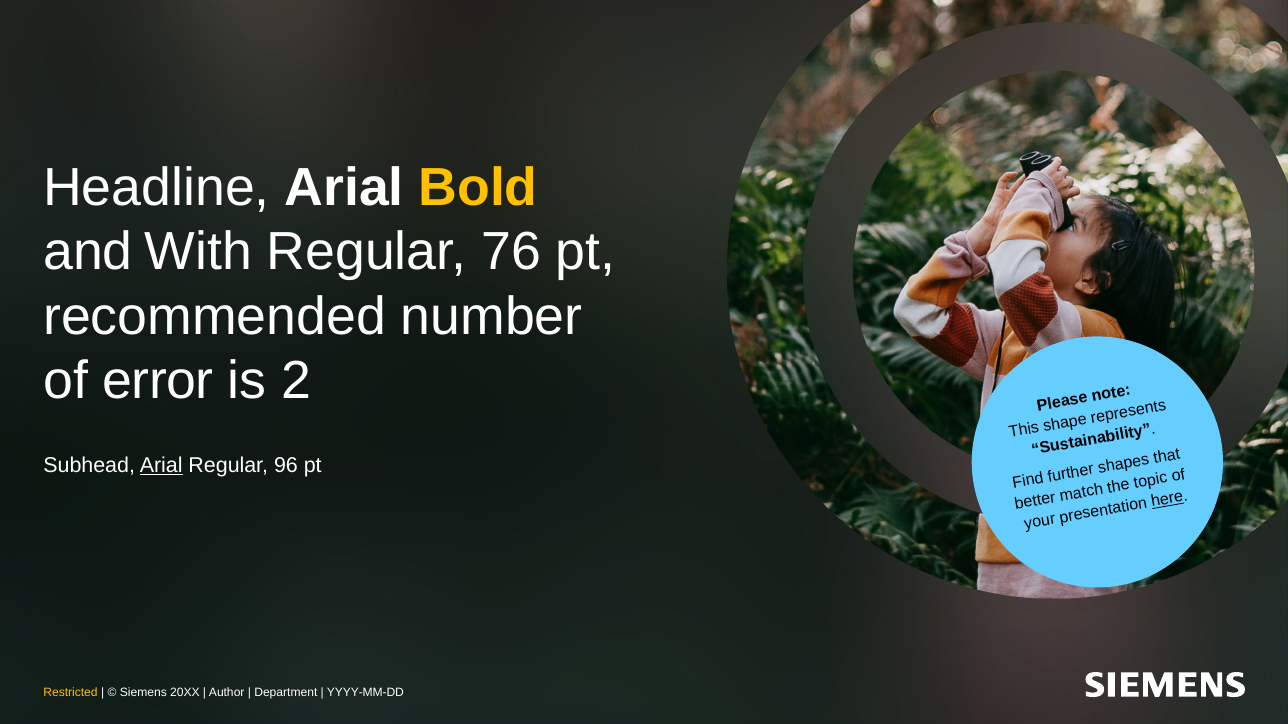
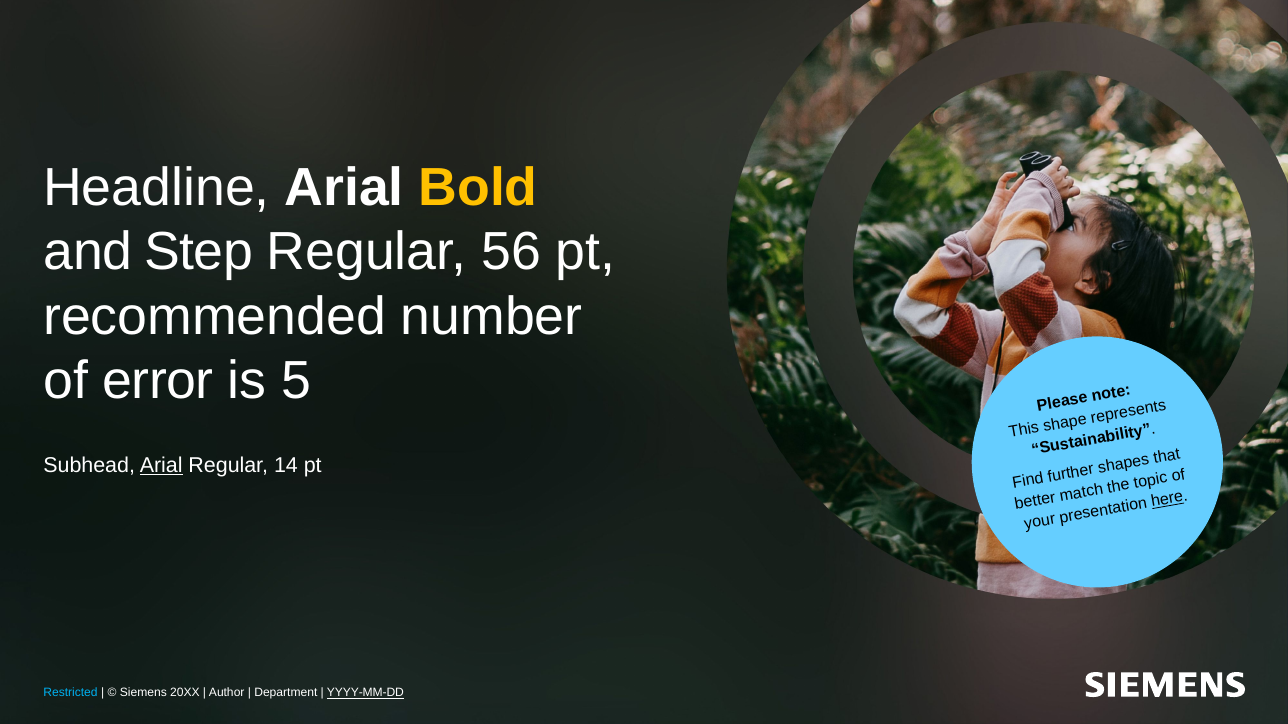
With: With -> Step
76: 76 -> 56
2: 2 -> 5
96: 96 -> 14
Restricted colour: yellow -> light blue
YYYY-MM-DD underline: none -> present
